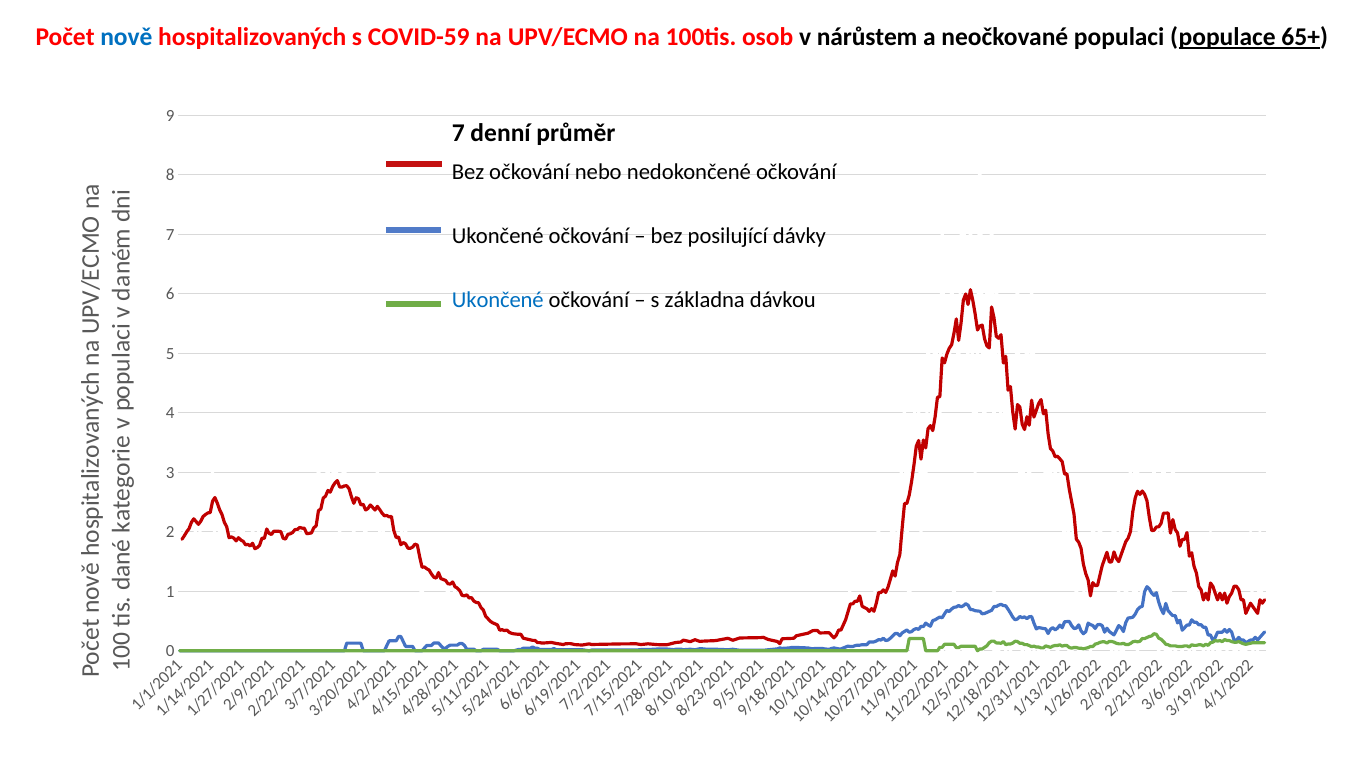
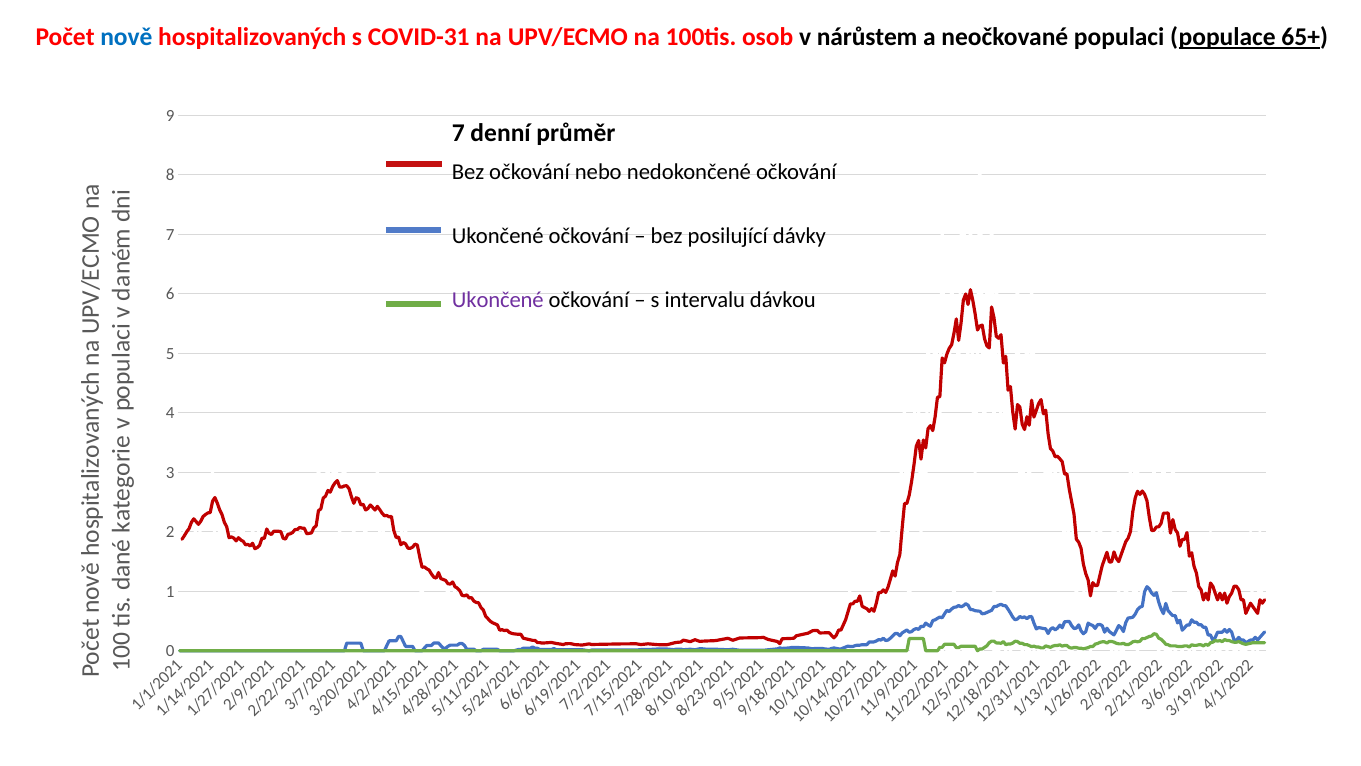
COVID-59: COVID-59 -> COVID-31
Ukončené at (498, 300) colour: blue -> purple
základna: základna -> intervalu
